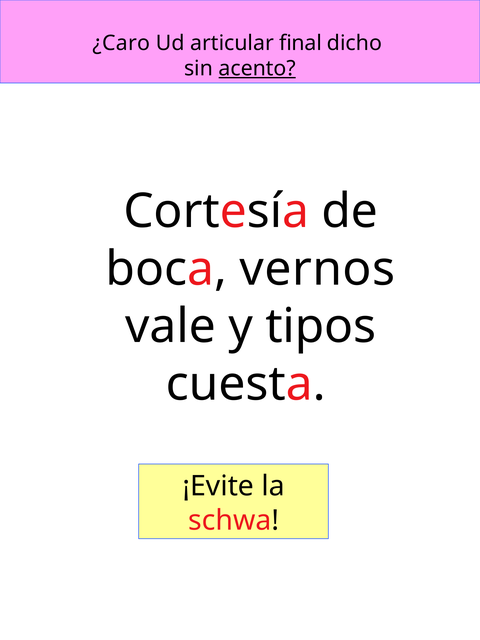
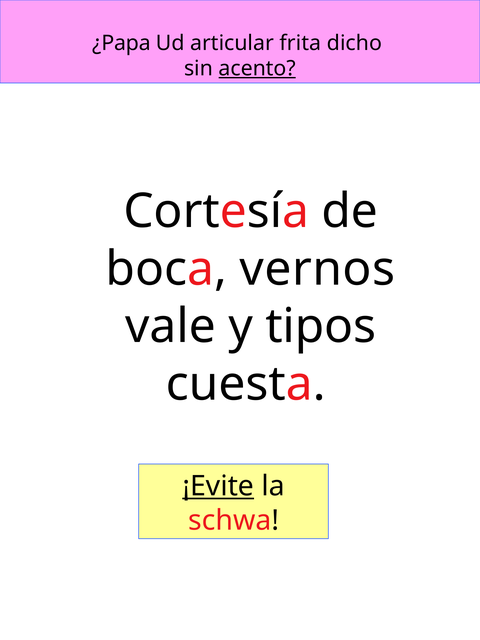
¿Caro: ¿Caro -> ¿Papa
final: final -> frita
¡Evite underline: none -> present
